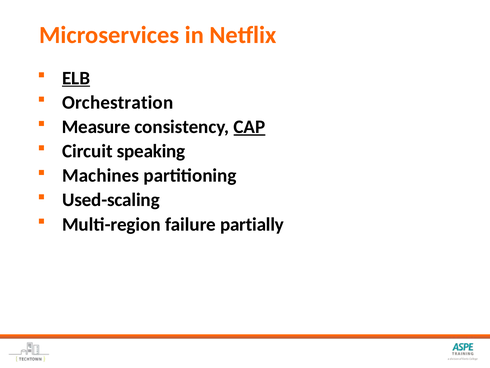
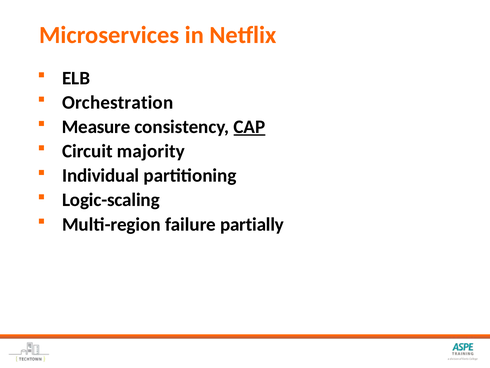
ELB underline: present -> none
speaking: speaking -> majority
Machines: Machines -> Individual
Used-scaling: Used-scaling -> Logic-scaling
